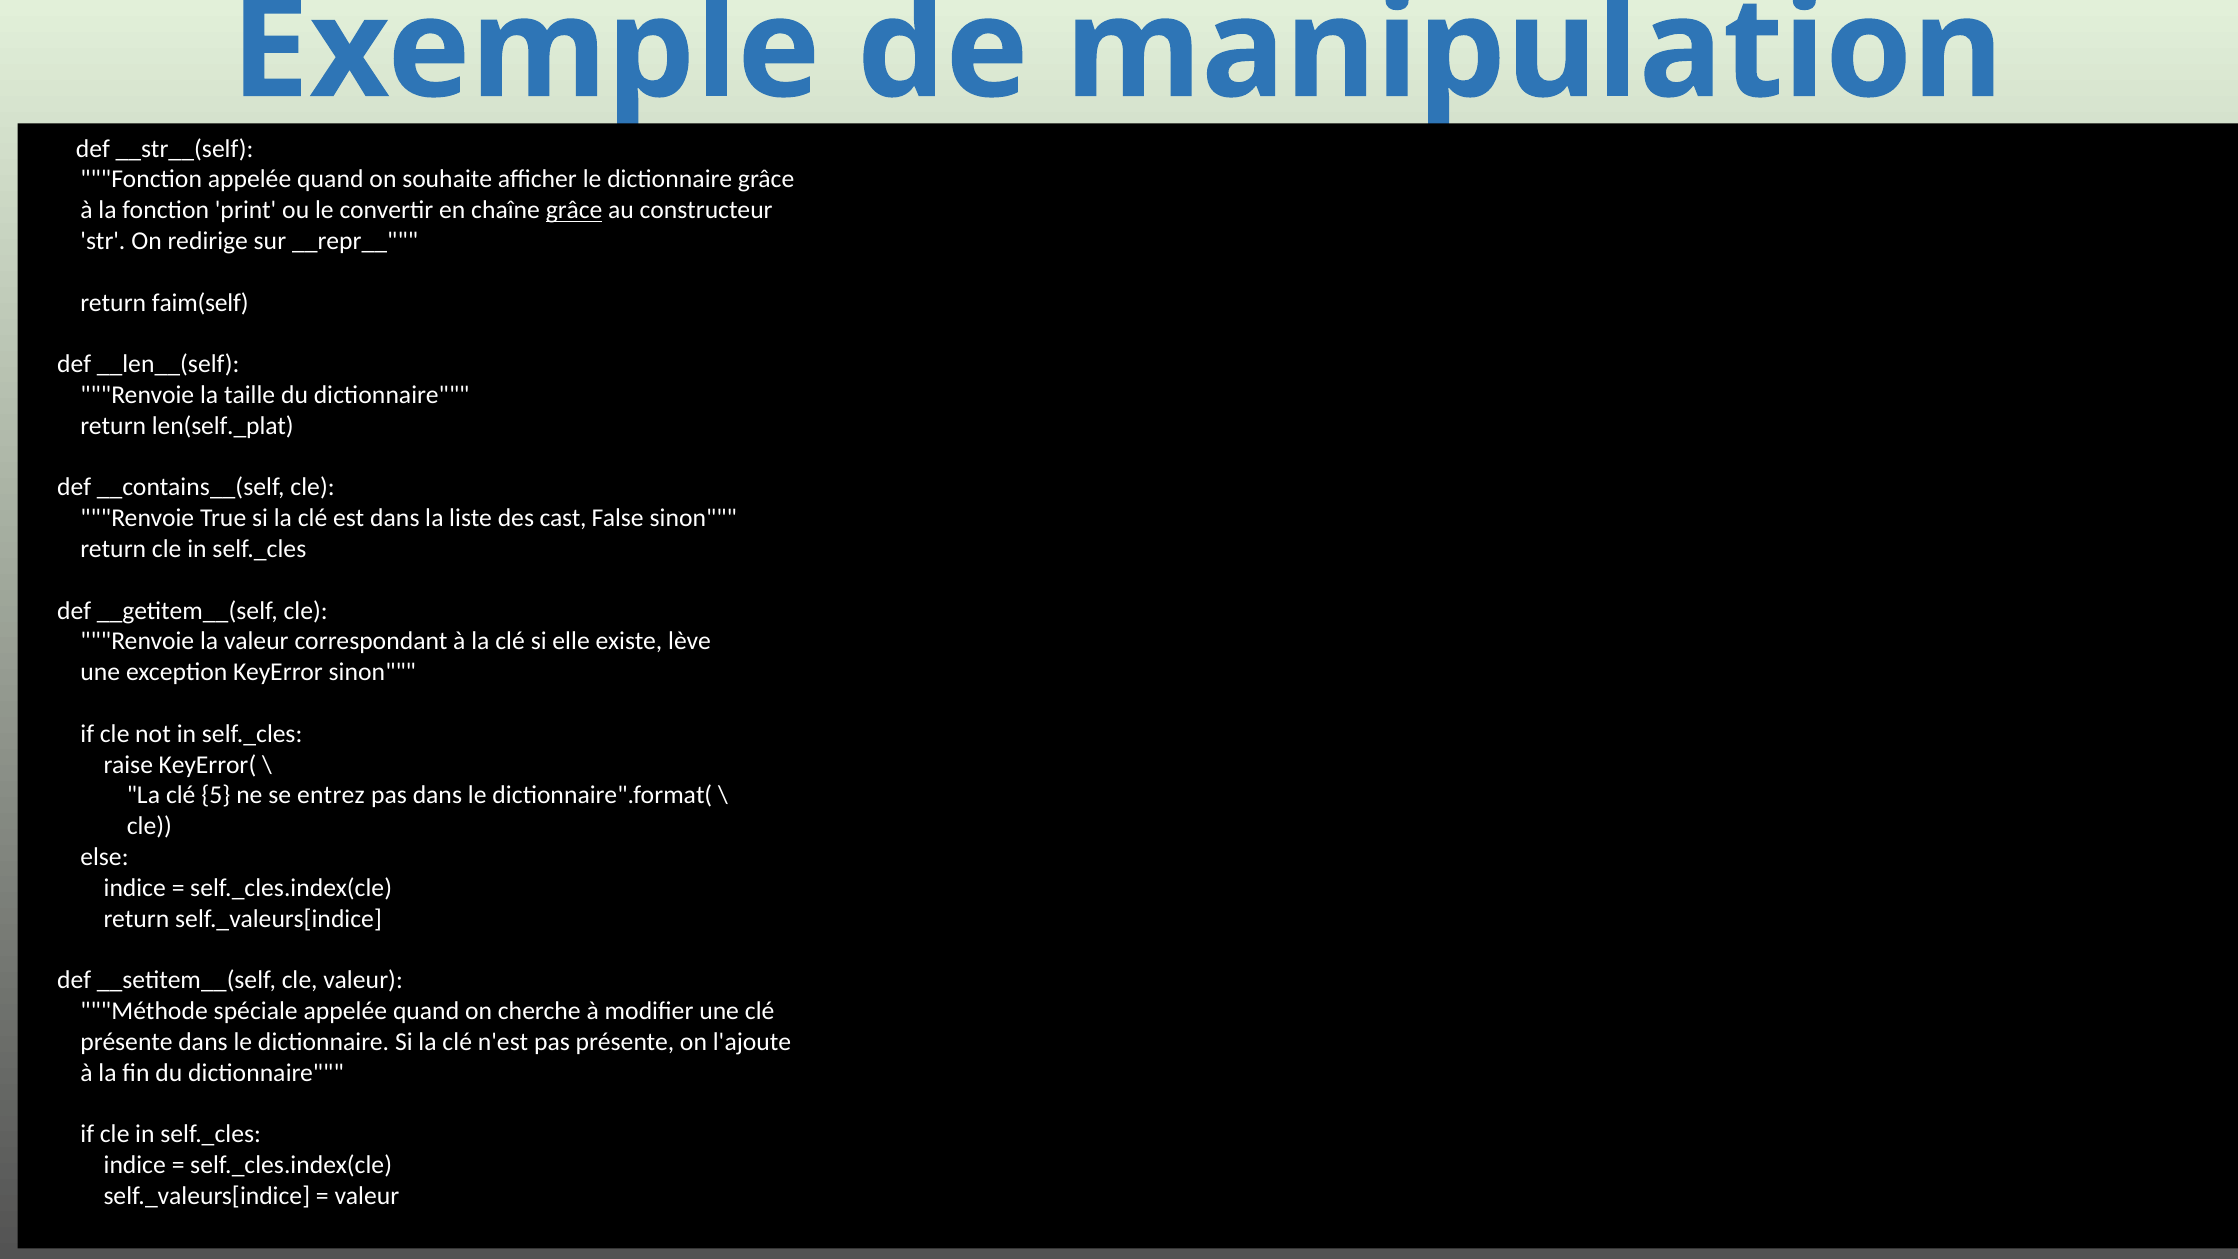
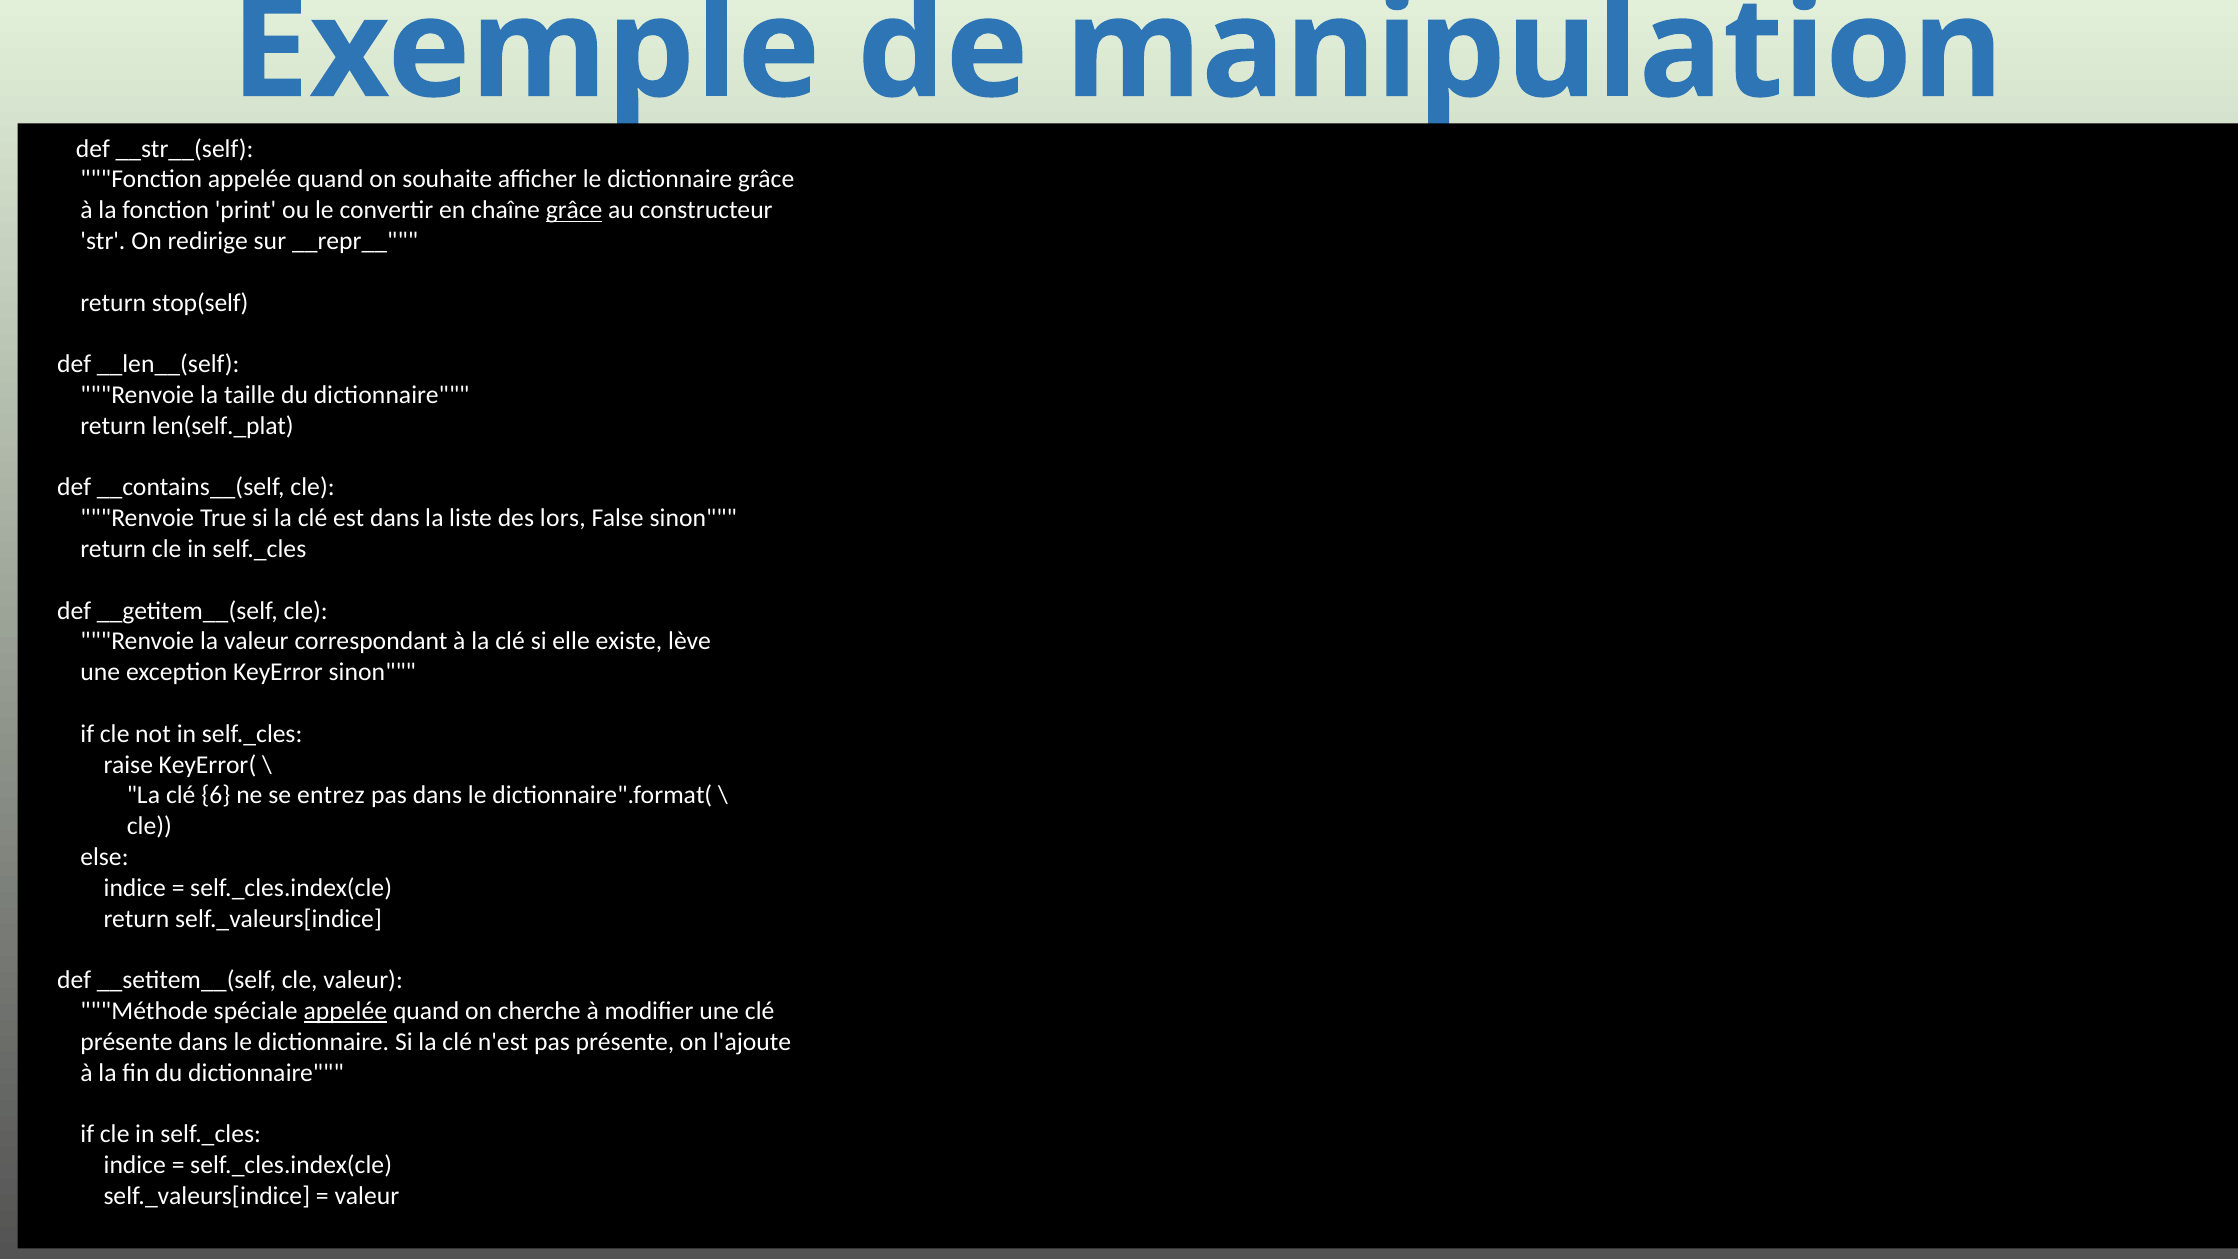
faim(self: faim(self -> stop(self
cast: cast -> lors
5: 5 -> 6
appelée at (345, 1011) underline: none -> present
